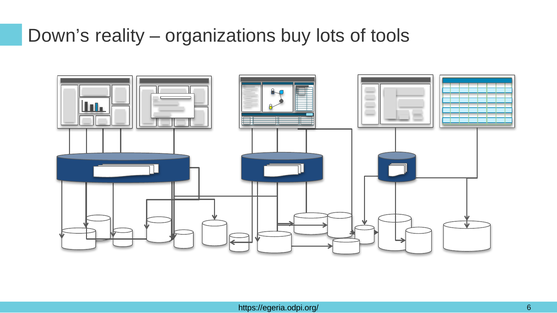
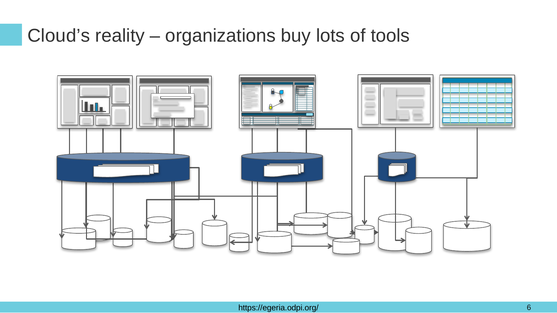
Down’s: Down’s -> Cloud’s
